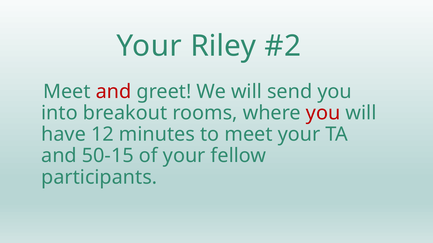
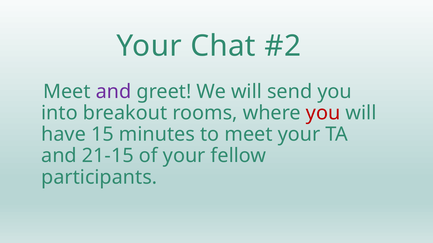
Riley: Riley -> Chat
and at (114, 92) colour: red -> purple
12: 12 -> 15
50-15: 50-15 -> 21-15
